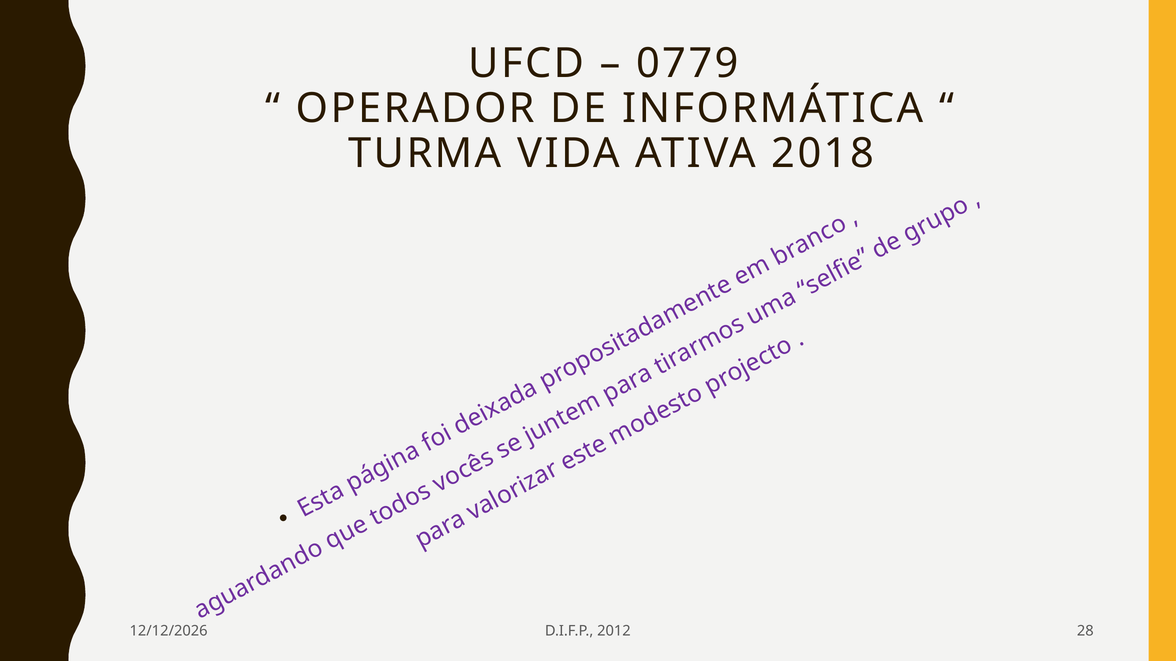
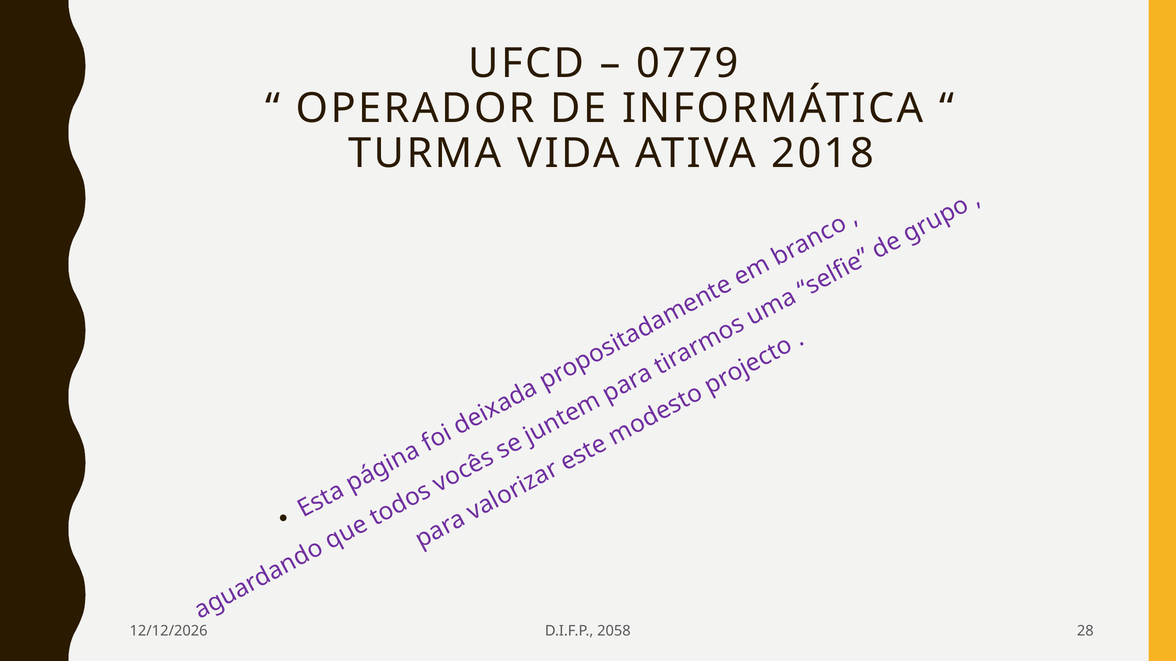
2012: 2012 -> 2058
